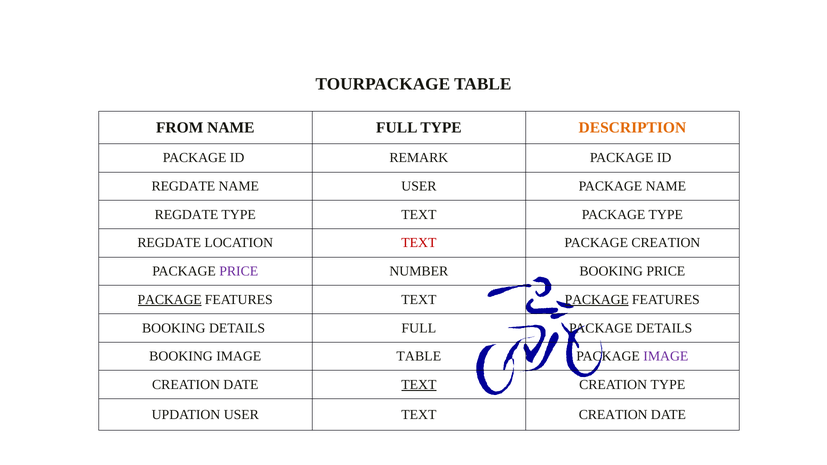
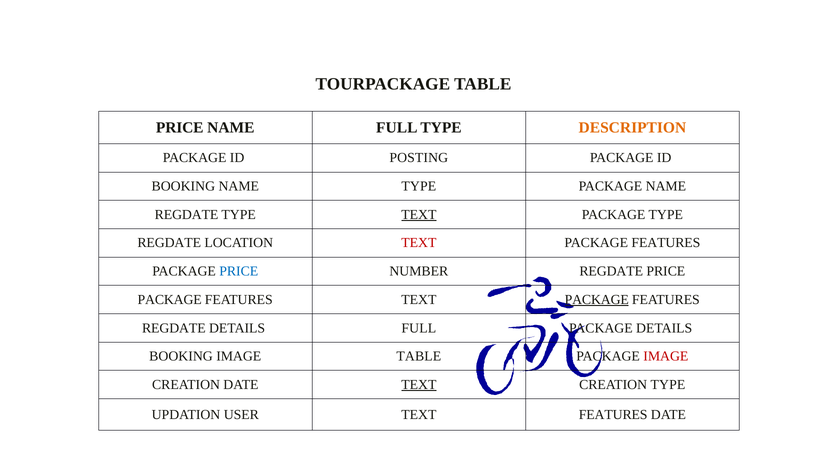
FROM at (180, 128): FROM -> PRICE
REMARK: REMARK -> POSTING
REGDATE at (183, 186): REGDATE -> BOOKING
NAME USER: USER -> TYPE
TEXT at (419, 215) underline: none -> present
CREATION at (666, 243): CREATION -> FEATURES
PRICE at (239, 271) colour: purple -> blue
NUMBER BOOKING: BOOKING -> REGDATE
PACKAGE at (170, 300) underline: present -> none
BOOKING at (174, 328): BOOKING -> REGDATE
IMAGE at (666, 356) colour: purple -> red
CREATION at (613, 415): CREATION -> FEATURES
